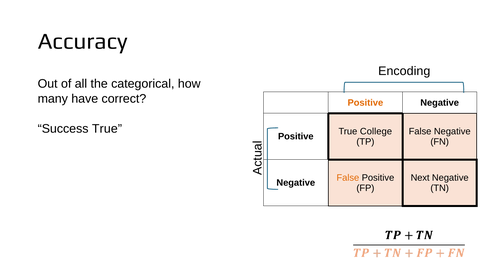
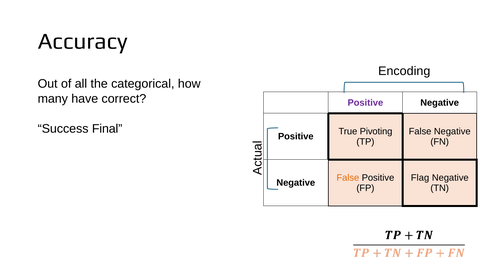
Positive at (365, 103) colour: orange -> purple
Success True: True -> Final
College: College -> Pivoting
Next: Next -> Flag
